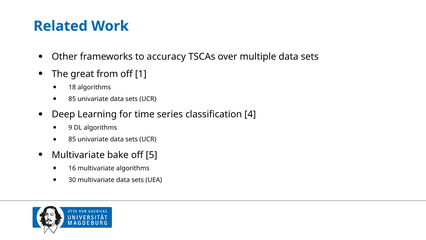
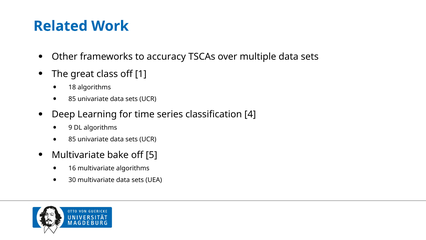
from: from -> class
